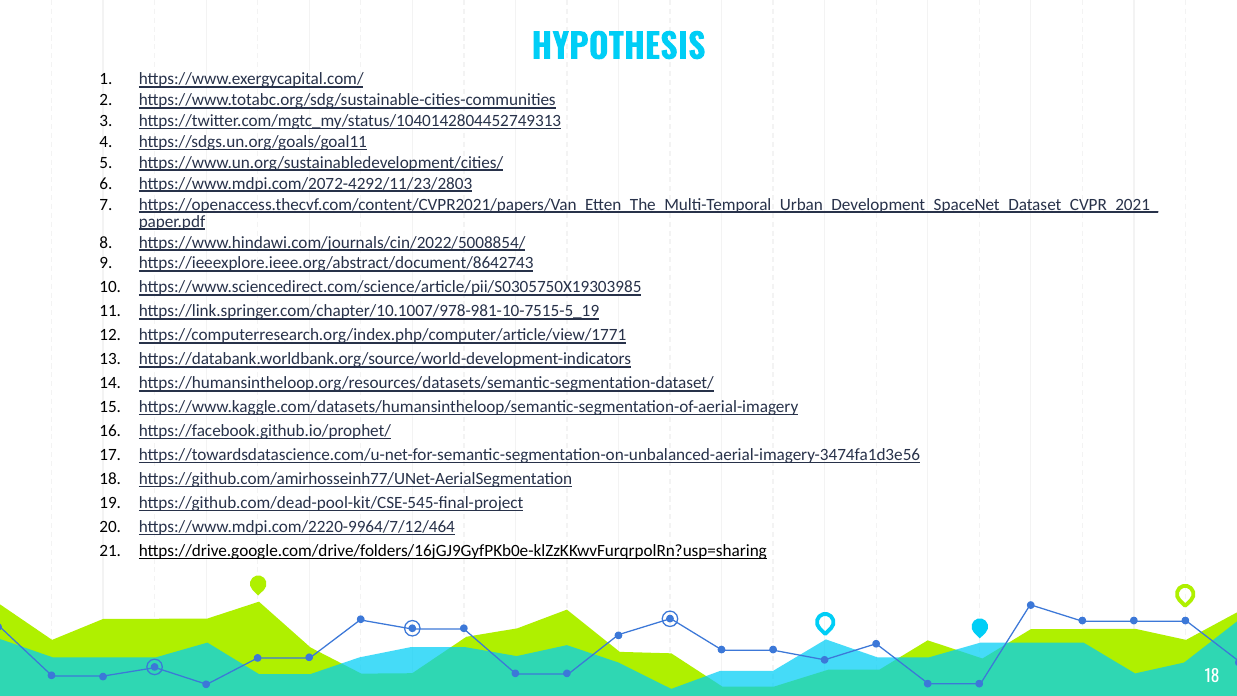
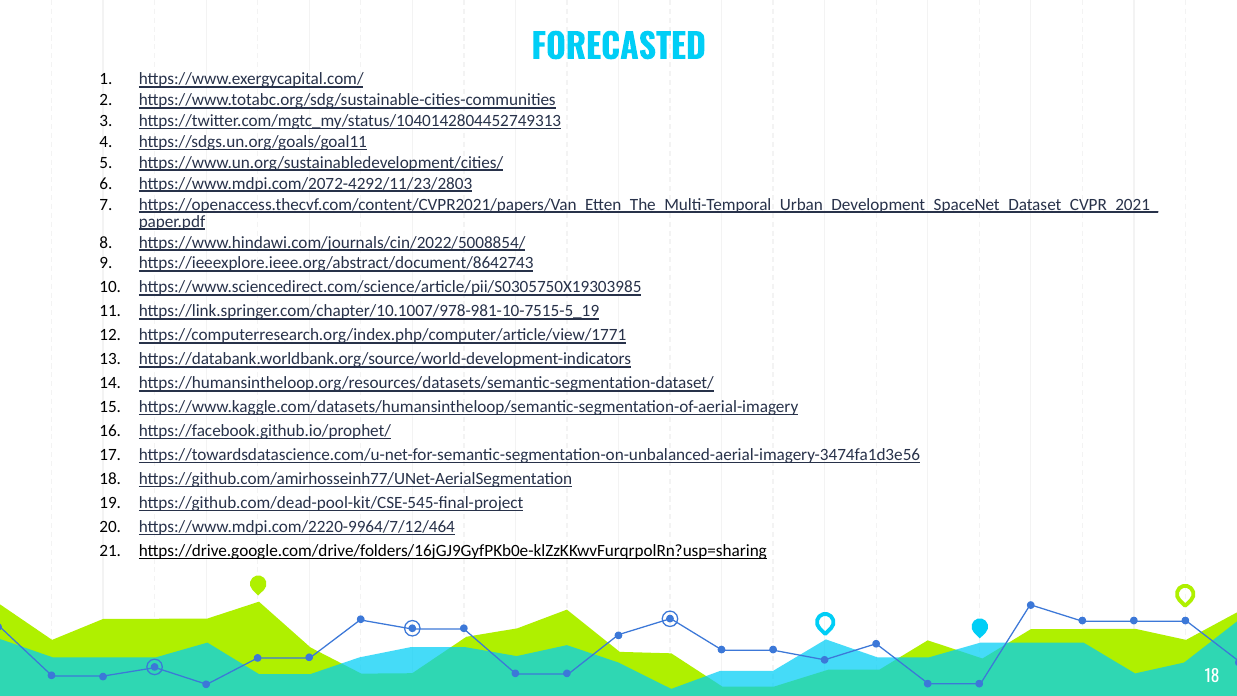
HYPOTHESIS: HYPOTHESIS -> FORECASTED
